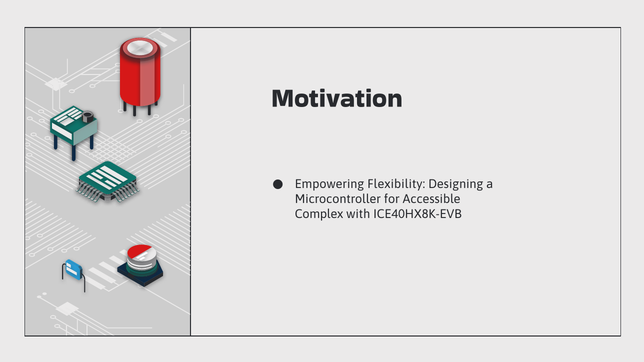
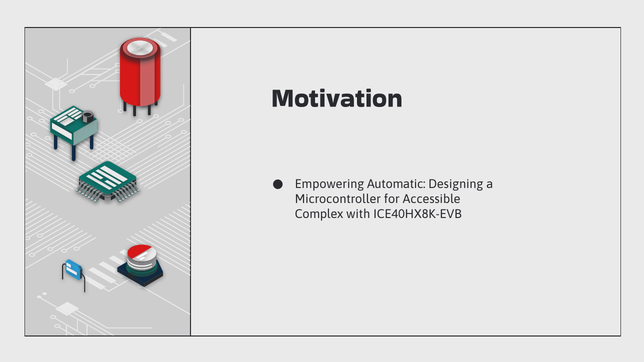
Flexibility: Flexibility -> Automatic
